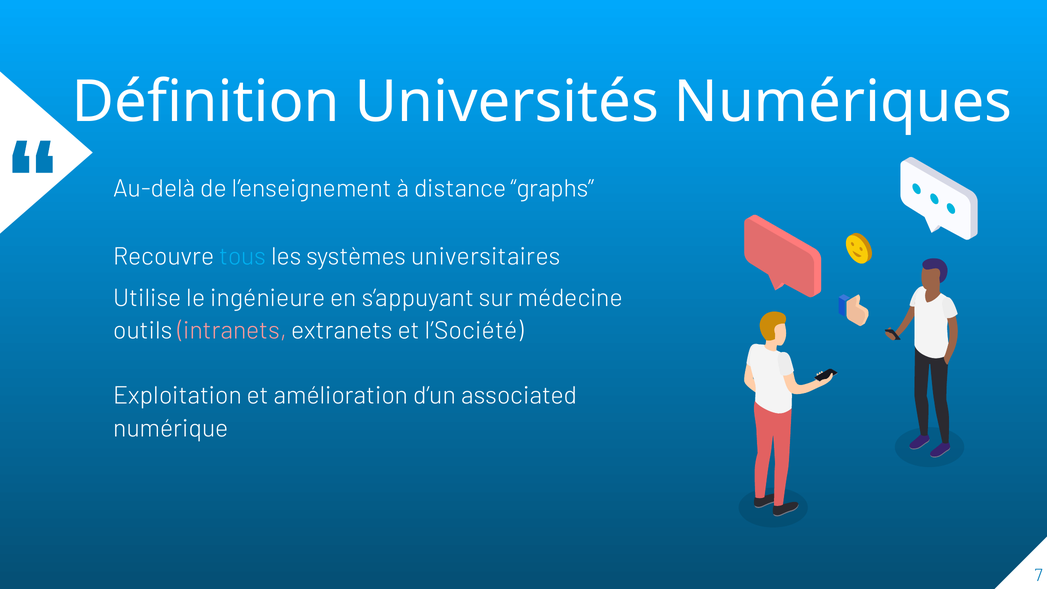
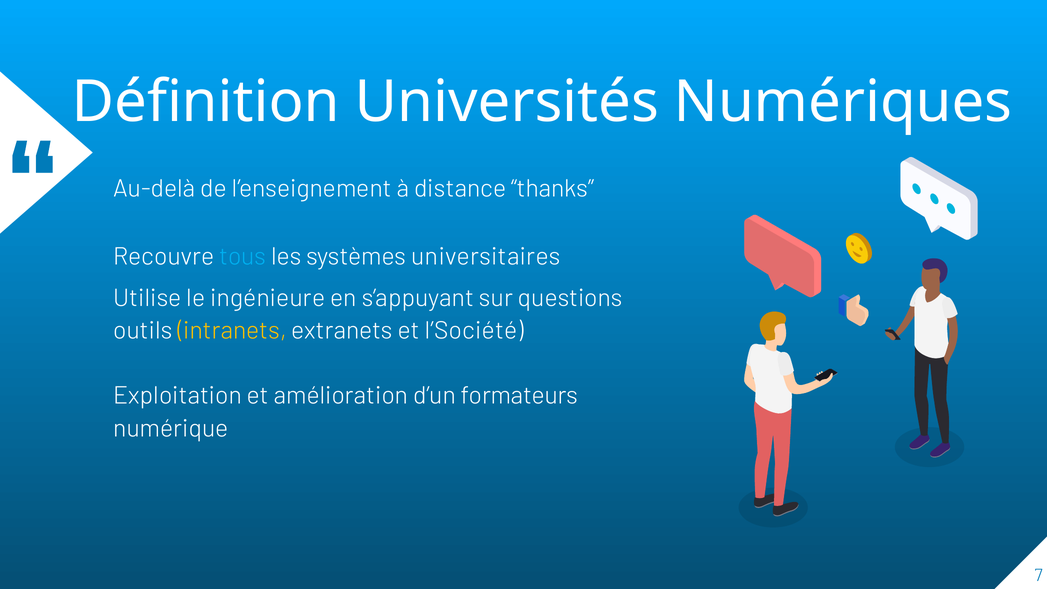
graphs: graphs -> thanks
médecine: médecine -> questions
intranets colour: pink -> yellow
associated: associated -> formateurs
